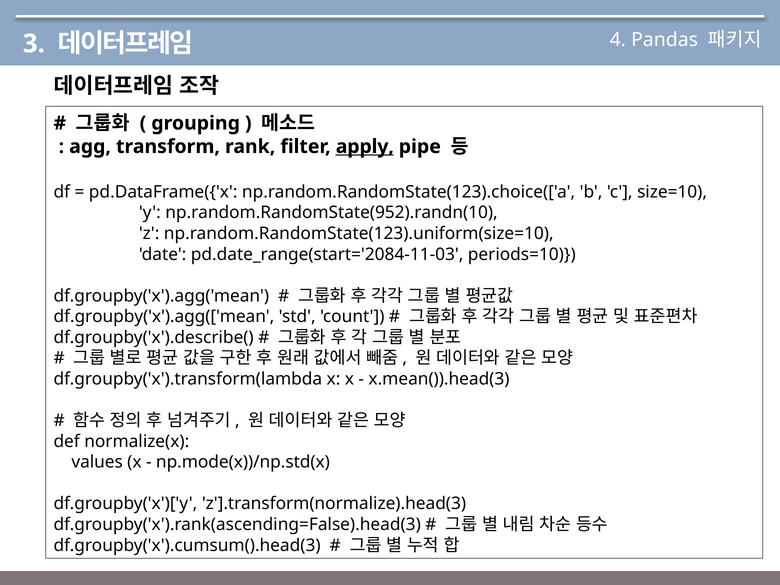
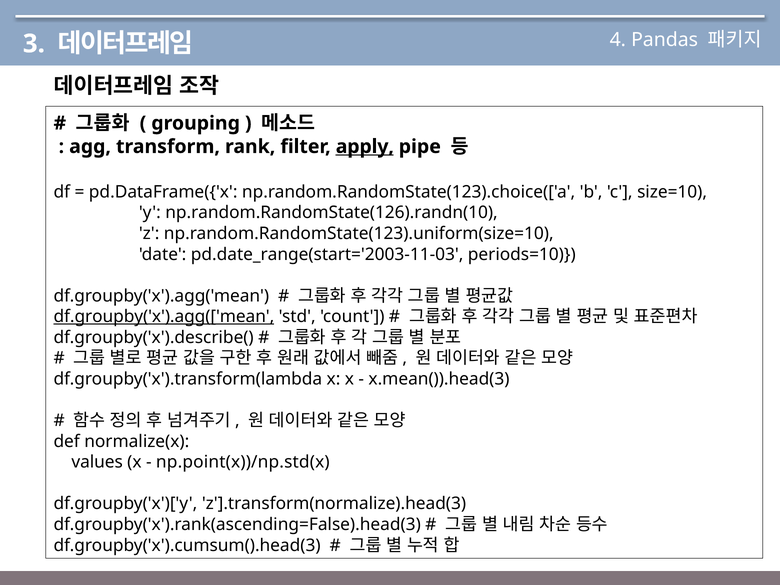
np.random.RandomState(952).randn(10: np.random.RandomState(952).randn(10 -> np.random.RandomState(126).randn(10
pd.date_range(start='2084-11-03: pd.date_range(start='2084-11-03 -> pd.date_range(start='2003-11-03
df.groupby('x').agg(['mean underline: none -> present
np.mode(x))/np.std(x: np.mode(x))/np.std(x -> np.point(x))/np.std(x
